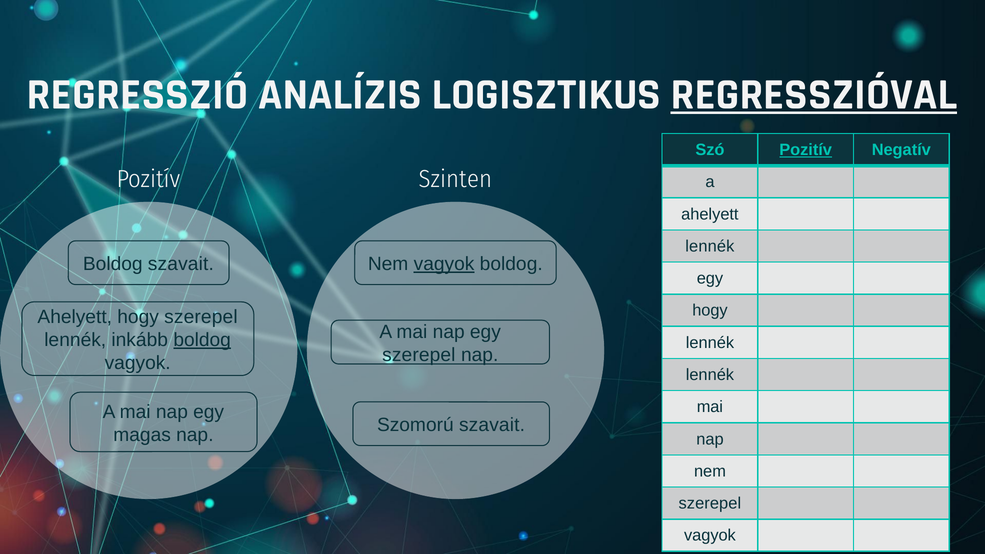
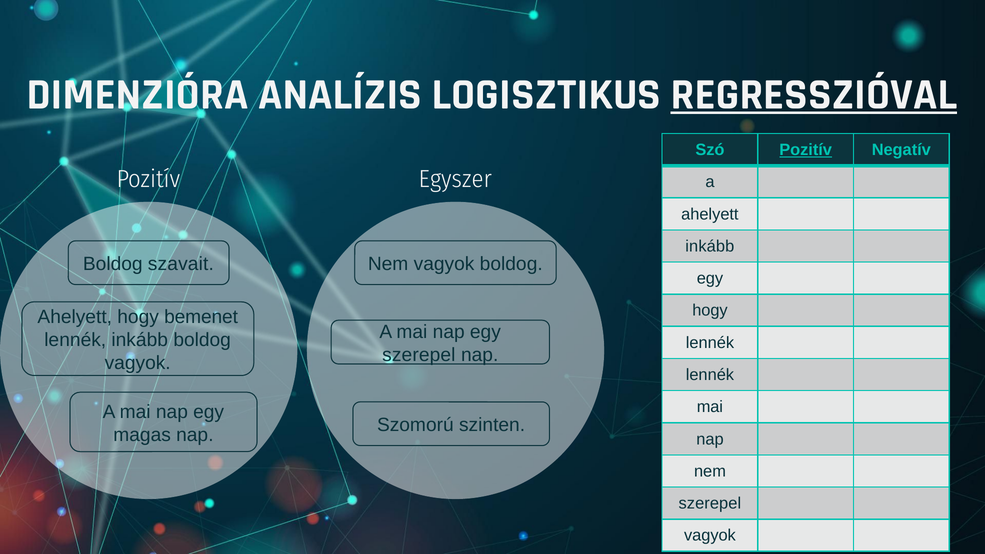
REGRESSZIÓ: REGRESSZIÓ -> DIMENZIÓRA
Szinten: Szinten -> Egyszer
lennék at (710, 246): lennék -> inkább
vagyok at (444, 264) underline: present -> none
hogy szerepel: szerepel -> bemenet
boldog at (202, 340) underline: present -> none
Szomorú szavait: szavait -> szinten
